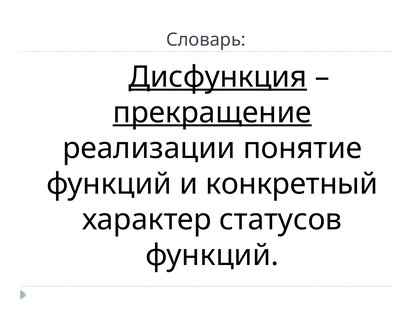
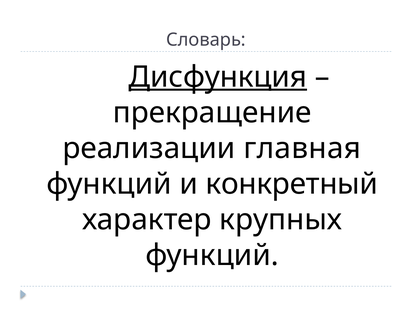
прекращение underline: present -> none
понятие: понятие -> главная
статусов: статусов -> крупных
